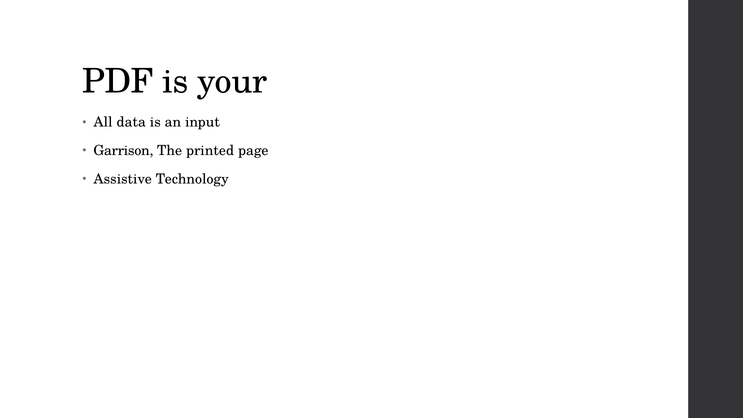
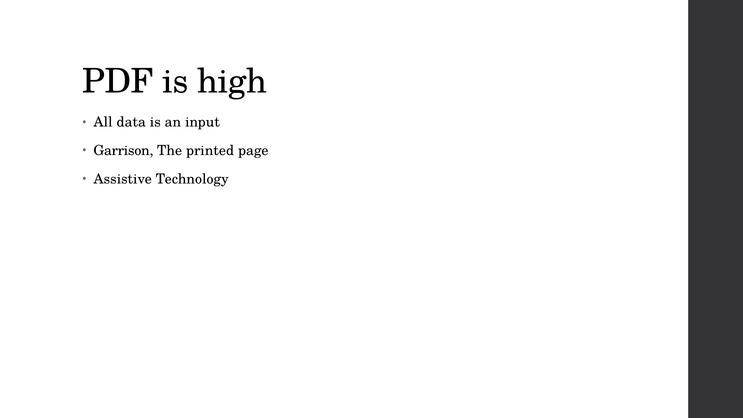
your: your -> high
